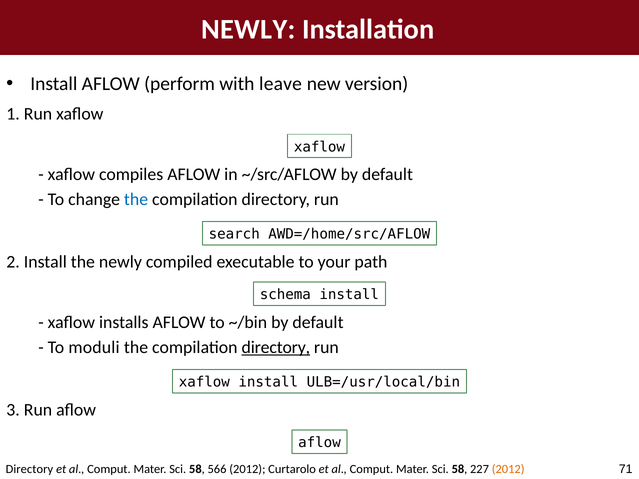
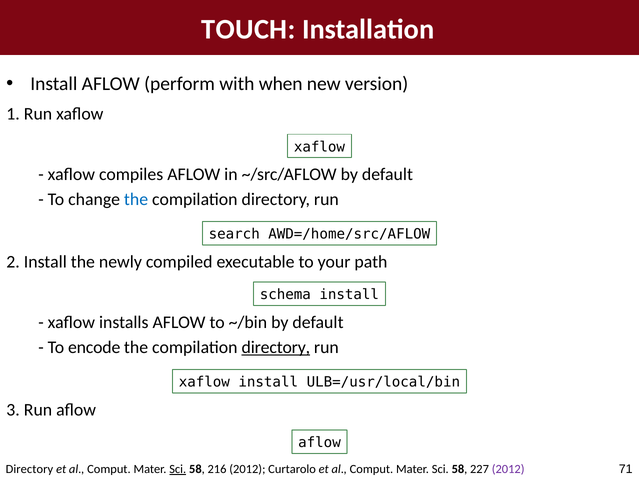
NEWLY at (248, 29): NEWLY -> TOUCH
leave: leave -> when
moduli: moduli -> encode
Sci at (178, 469) underline: none -> present
566: 566 -> 216
2012 at (508, 469) colour: orange -> purple
